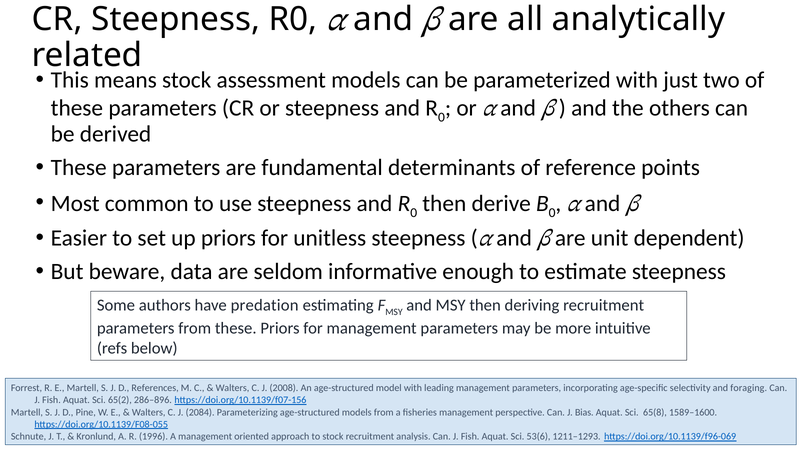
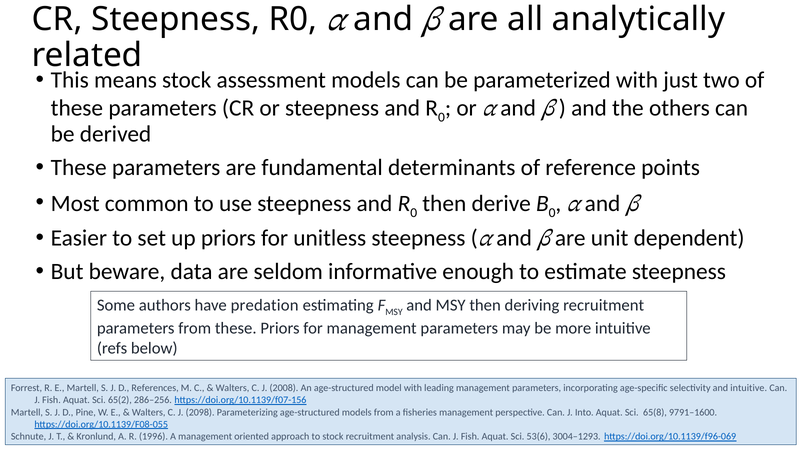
and foraging: foraging -> intuitive
286–896: 286–896 -> 286–256
2084: 2084 -> 2098
Bias: Bias -> Into
1589–1600: 1589–1600 -> 9791–1600
1211–1293: 1211–1293 -> 3004–1293
